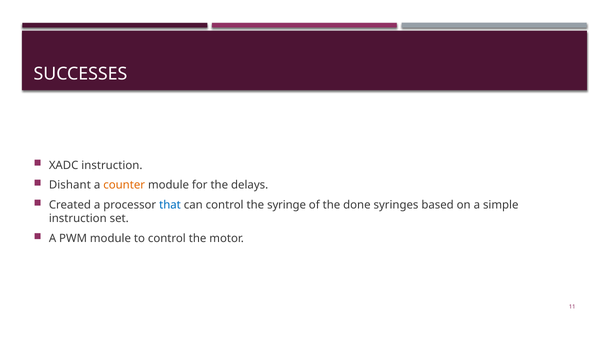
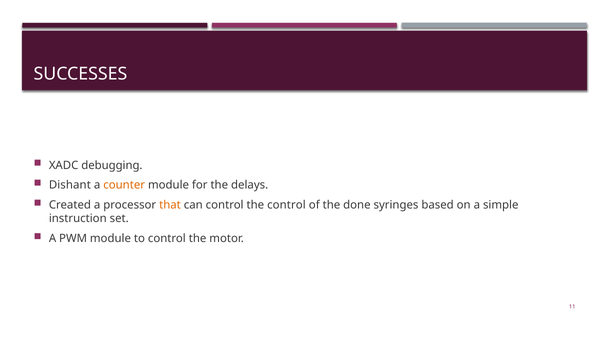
XADC instruction: instruction -> debugging
that colour: blue -> orange
the syringe: syringe -> control
